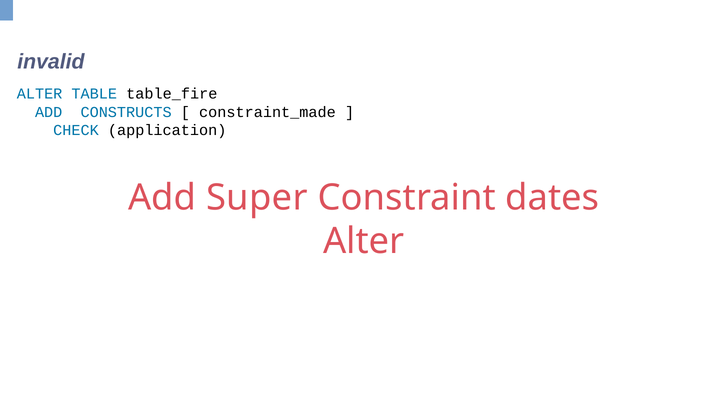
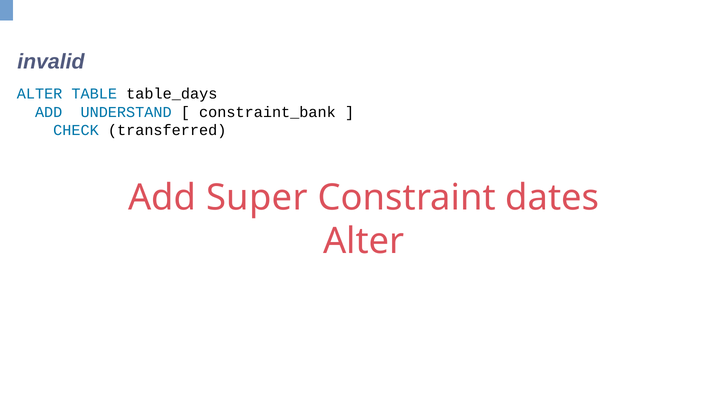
table_fire: table_fire -> table_days
CONSTRUCTS: CONSTRUCTS -> UNDERSTAND
constraint_made: constraint_made -> constraint_bank
application: application -> transferred
